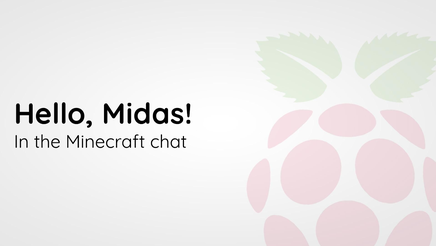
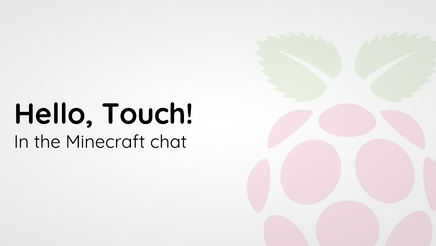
Midas: Midas -> Touch
